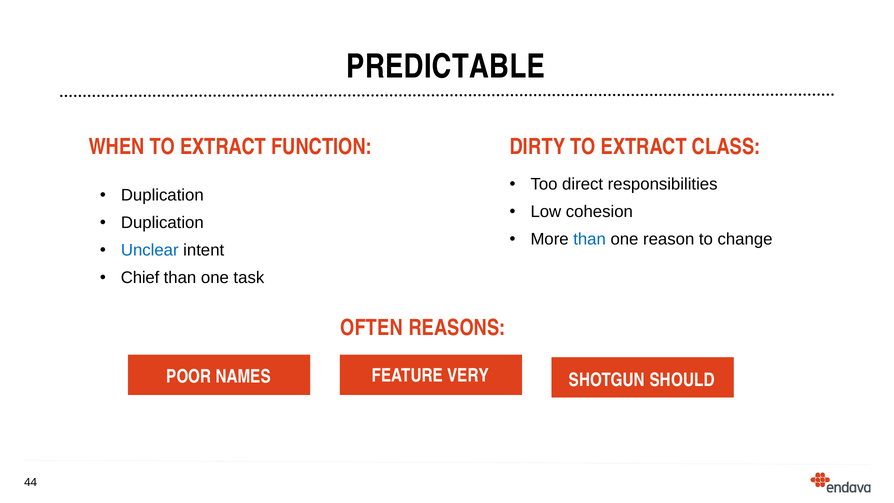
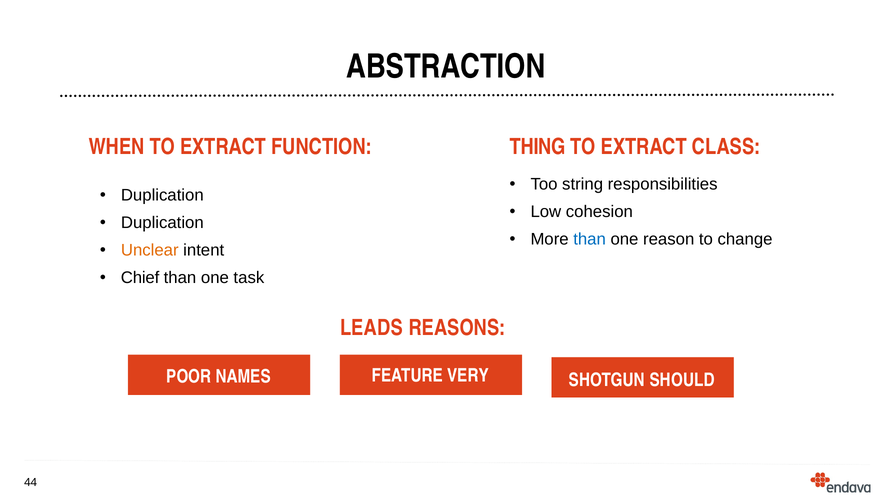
PREDICTABLE: PREDICTABLE -> ABSTRACTION
DIRTY: DIRTY -> THING
direct: direct -> string
Unclear colour: blue -> orange
OFTEN: OFTEN -> LEADS
